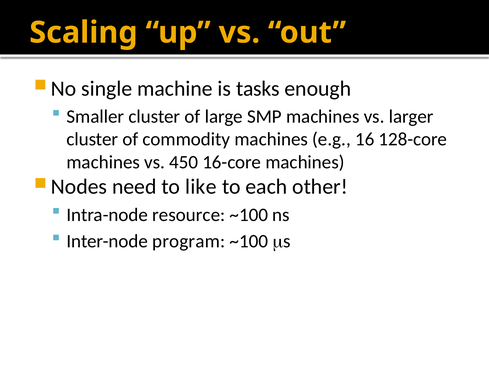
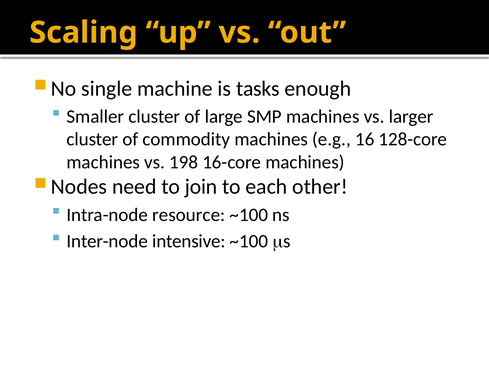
450: 450 -> 198
like: like -> join
program: program -> intensive
